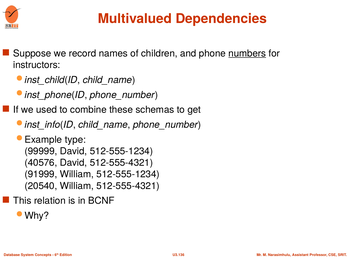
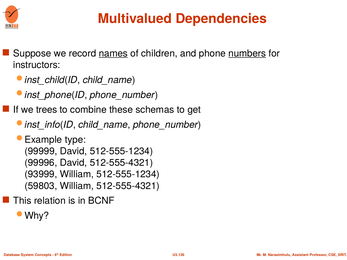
names underline: none -> present
used: used -> trees
40576: 40576 -> 99996
91999: 91999 -> 93999
20540: 20540 -> 59803
